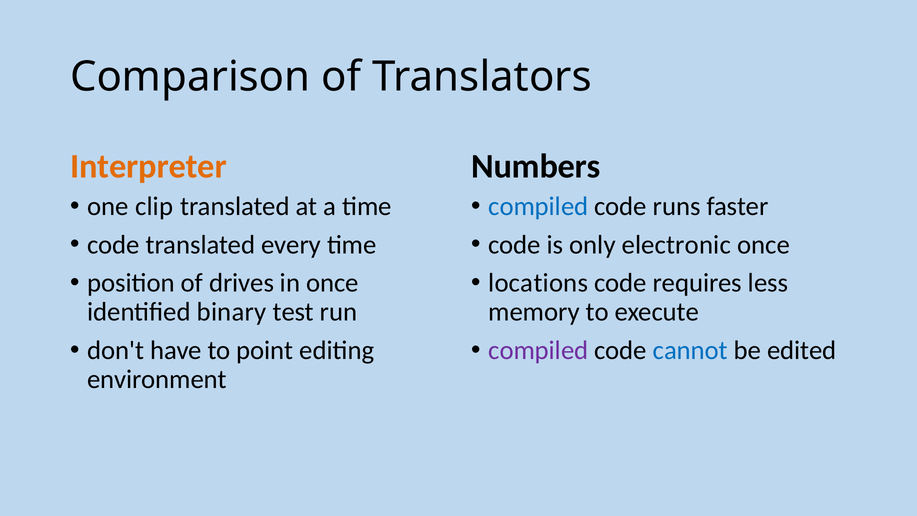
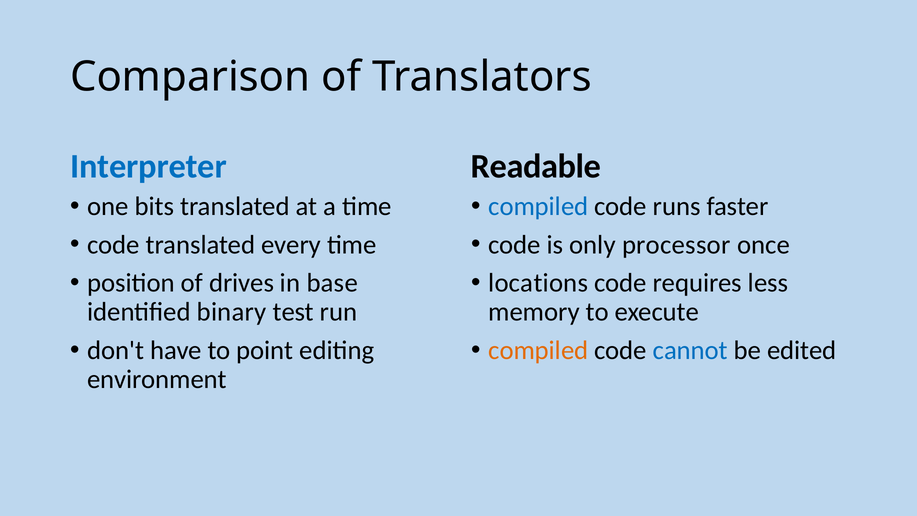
Interpreter colour: orange -> blue
Numbers: Numbers -> Readable
clip: clip -> bits
electronic: electronic -> processor
in once: once -> base
compiled at (538, 350) colour: purple -> orange
